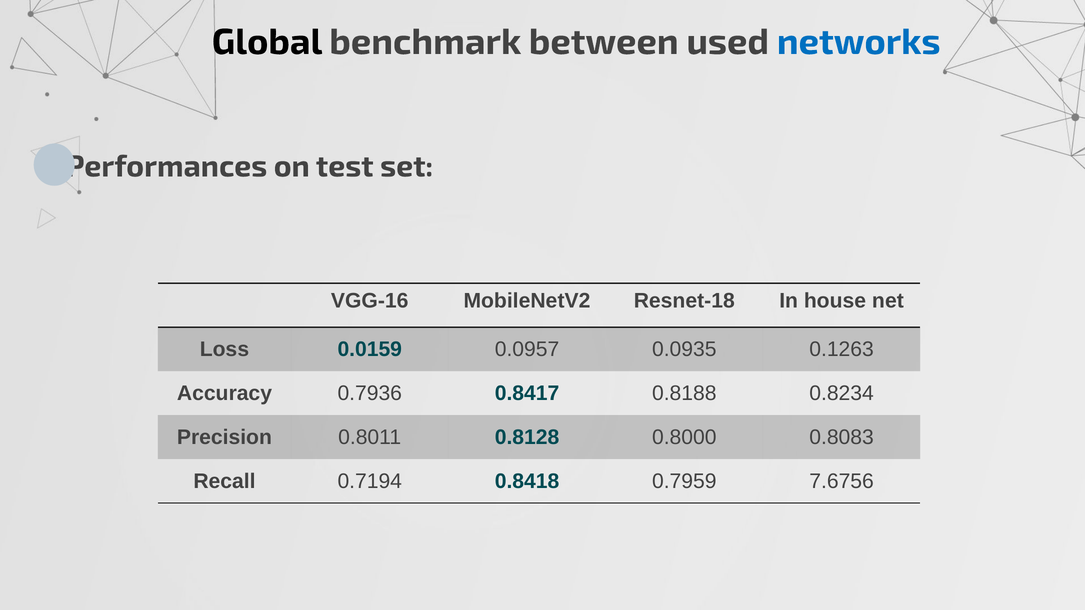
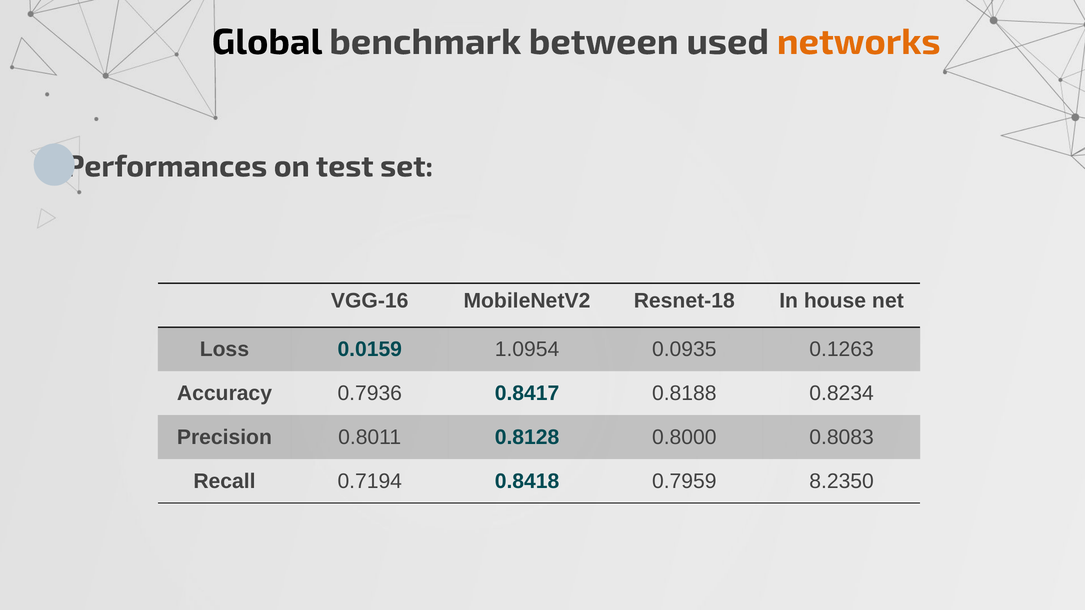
networks colour: blue -> orange
0.0957: 0.0957 -> 1.0954
7.6756: 7.6756 -> 8.2350
